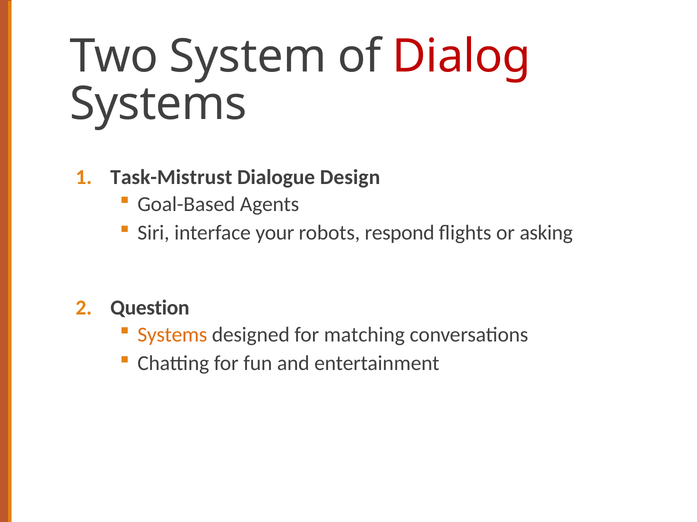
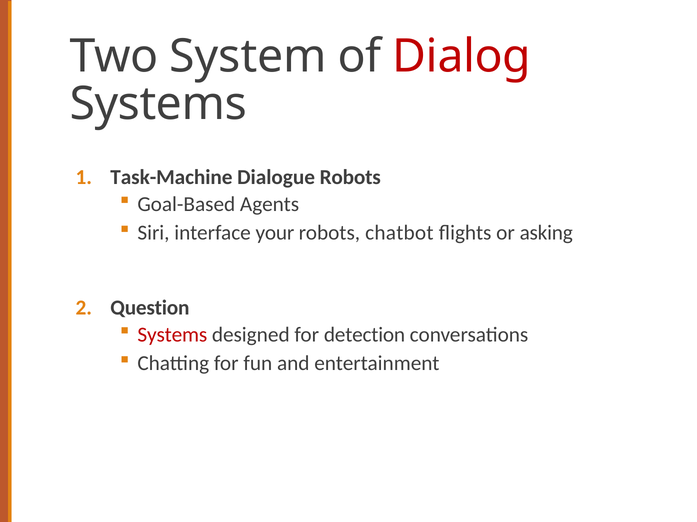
Task-Mistrust: Task-Mistrust -> Task-Machine
Dialogue Design: Design -> Robots
respond: respond -> chatbot
Systems at (172, 335) colour: orange -> red
matching: matching -> detection
